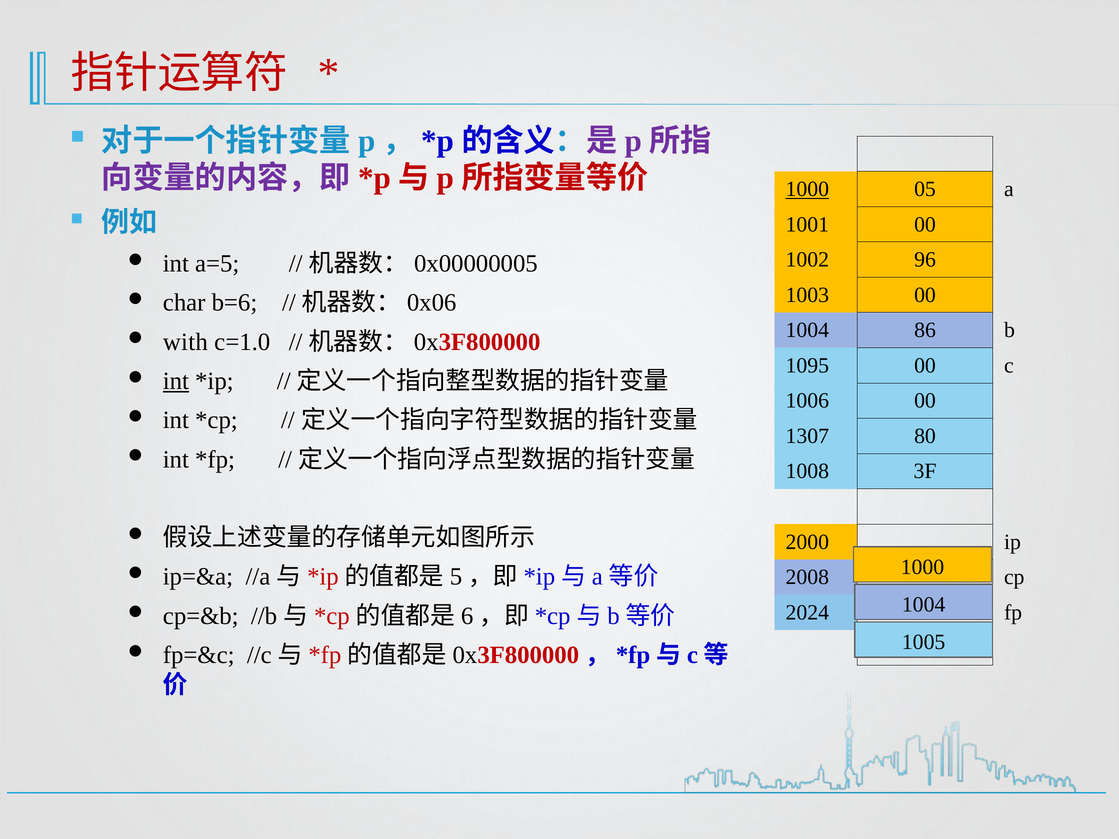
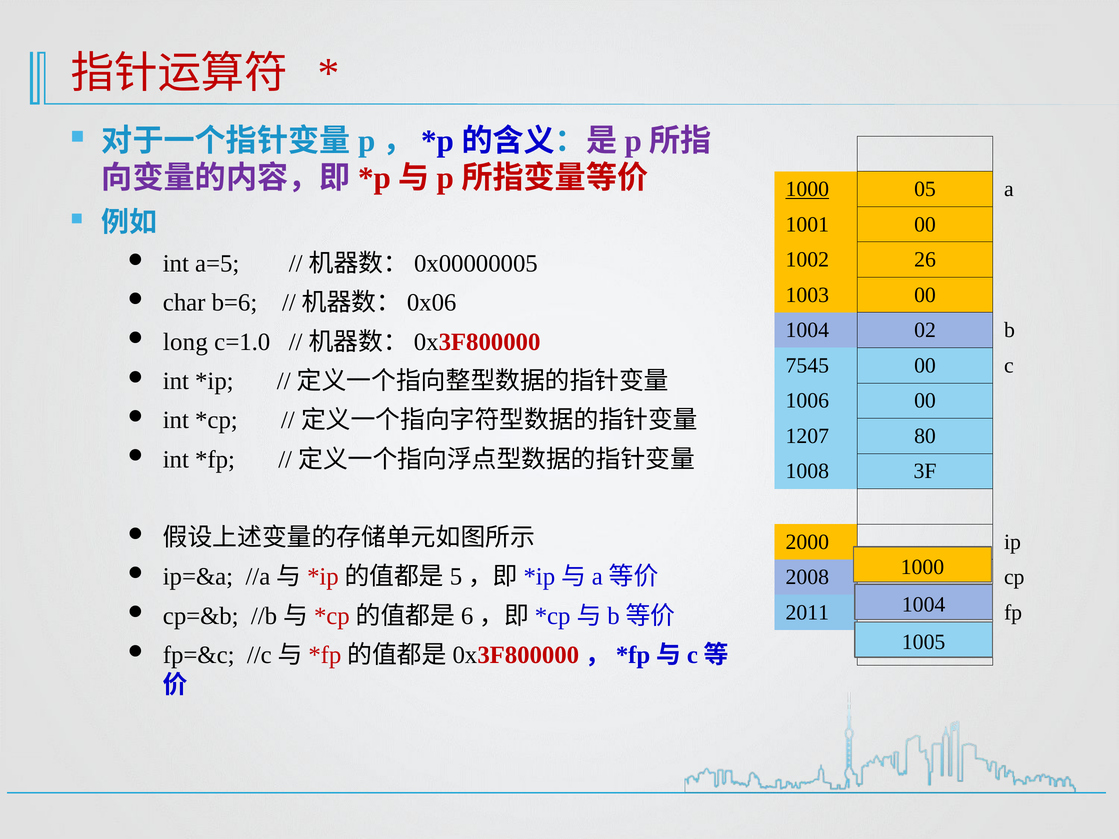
96: 96 -> 26
86: 86 -> 02
with: with -> long
1095: 1095 -> 7545
int at (176, 381) underline: present -> none
1307: 1307 -> 1207
2024: 2024 -> 2011
